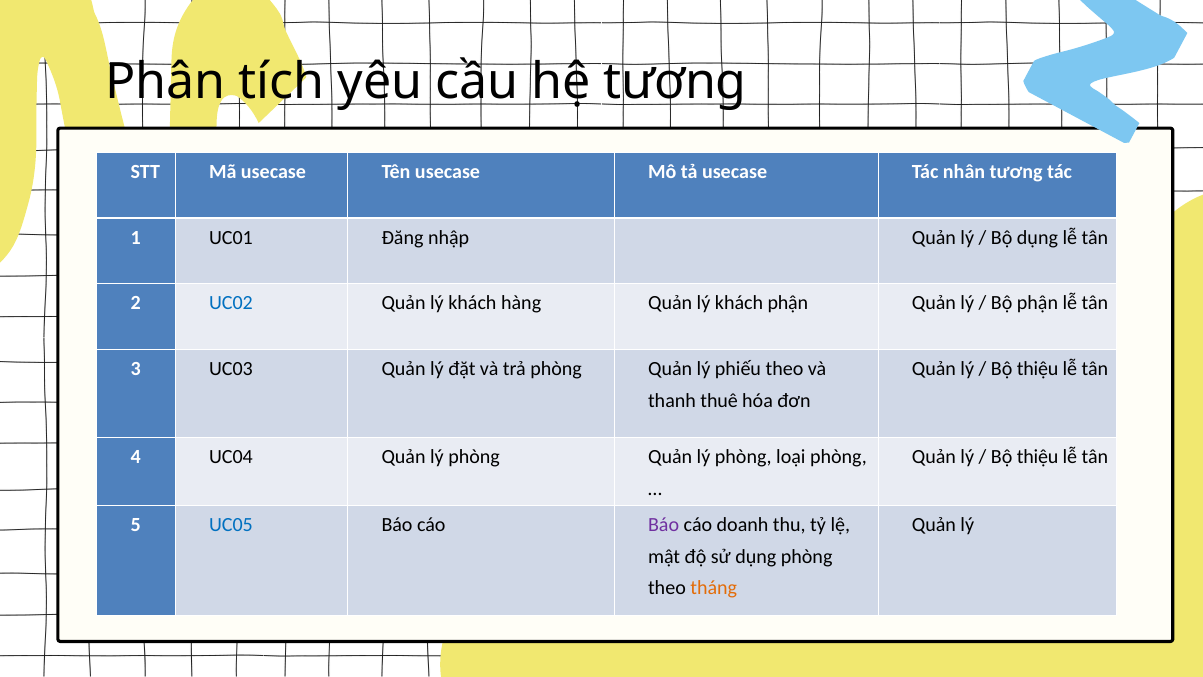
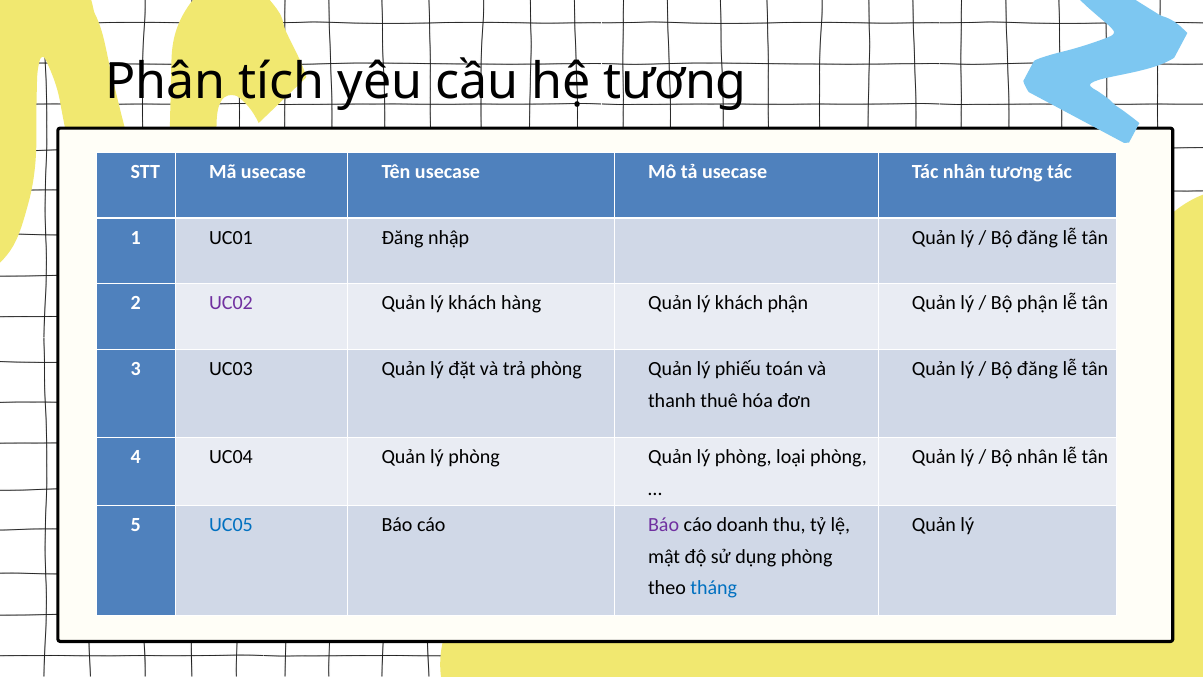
dụng at (1037, 238): dụng -> đăng
UC02 colour: blue -> purple
phiếu theo: theo -> toán
thiệu at (1038, 369): thiệu -> đăng
thiệu at (1038, 457): thiệu -> nhân
tháng colour: orange -> blue
